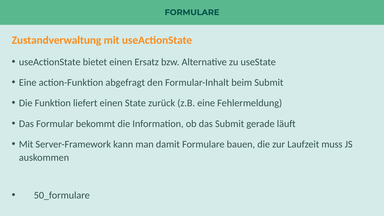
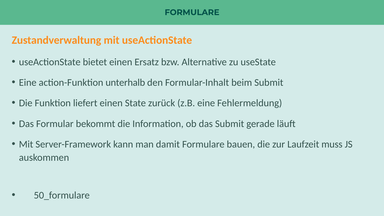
abgefragt: abgefragt -> unterhalb
